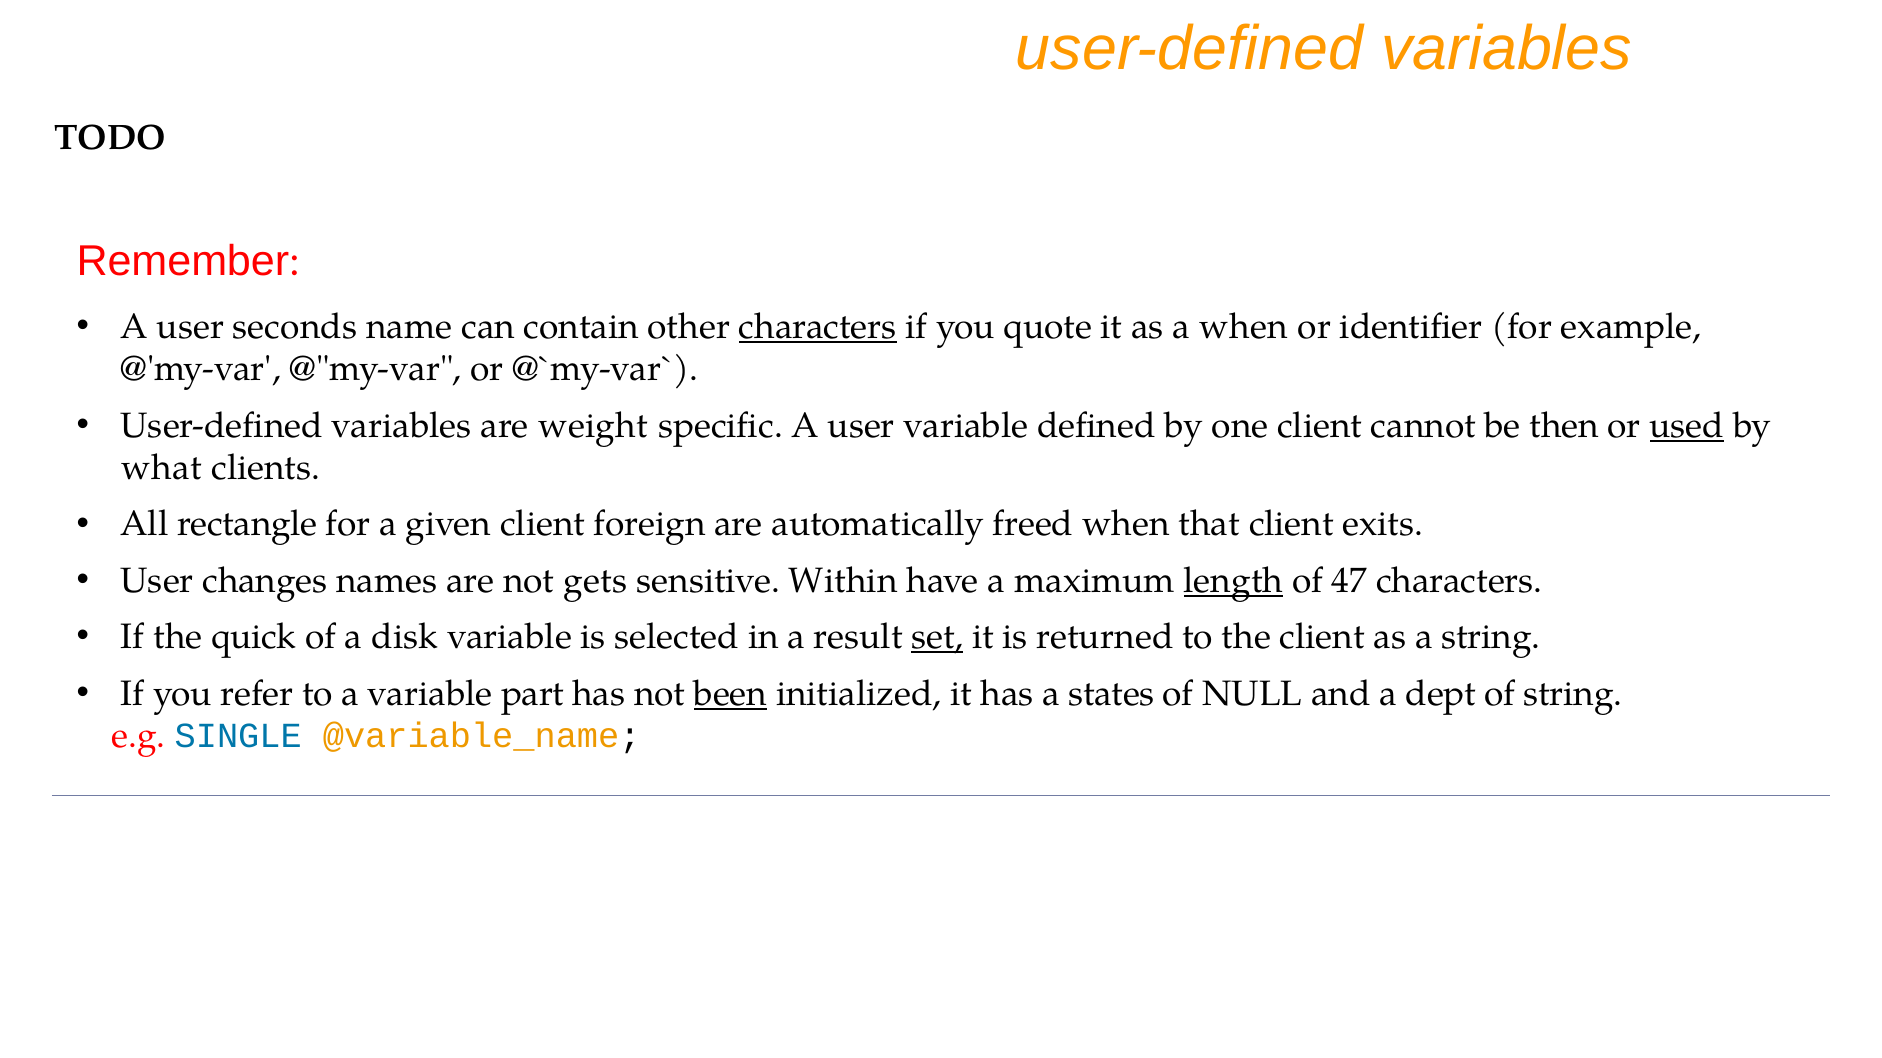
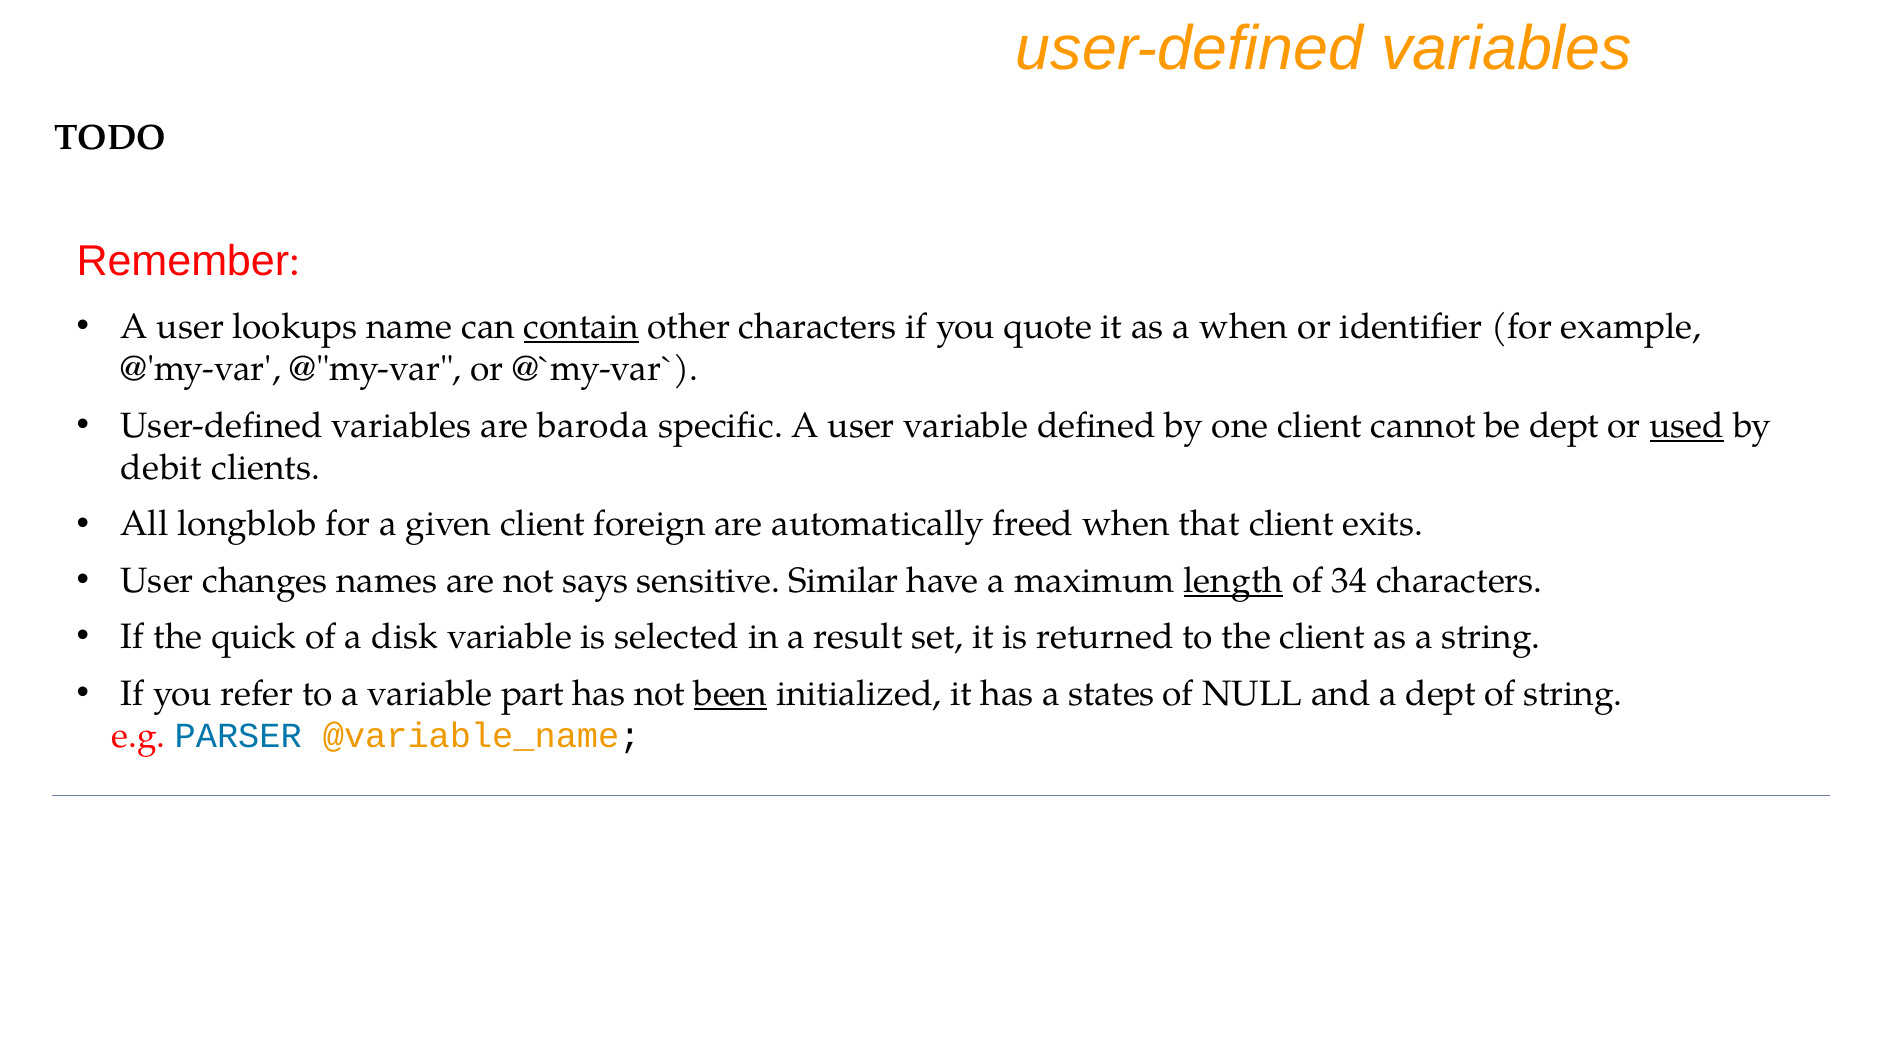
seconds: seconds -> lookups
contain underline: none -> present
characters at (818, 327) underline: present -> none
weight: weight -> baroda
be then: then -> dept
what: what -> debit
rectangle: rectangle -> longblob
gets: gets -> says
Within: Within -> Similar
47: 47 -> 34
set underline: present -> none
SINGLE: SINGLE -> PARSER
